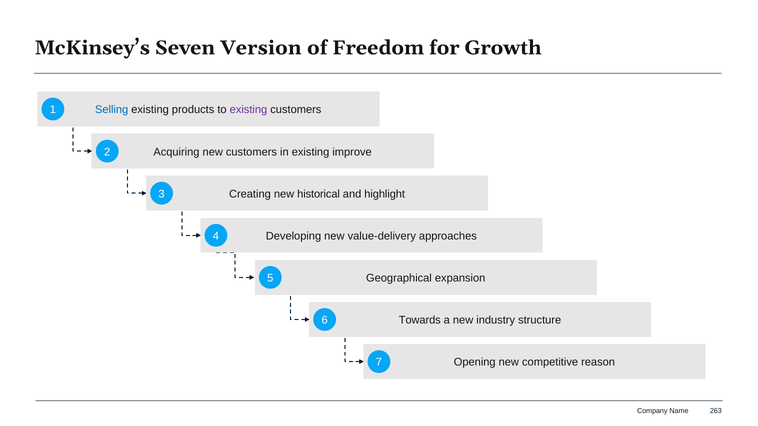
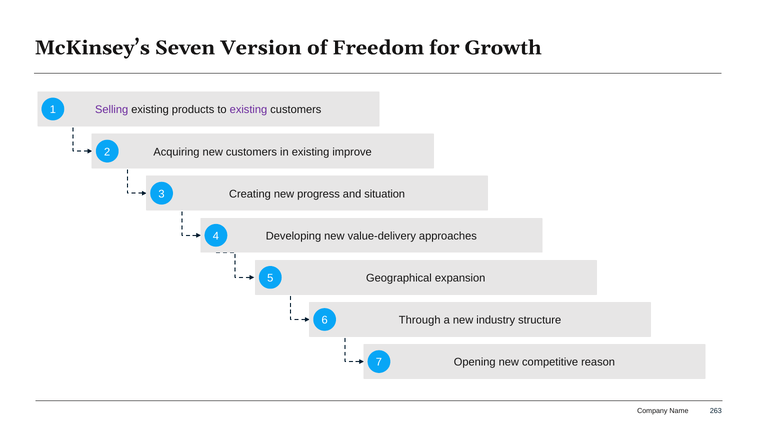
Selling colour: blue -> purple
historical: historical -> progress
highlight: highlight -> situation
Towards: Towards -> Through
